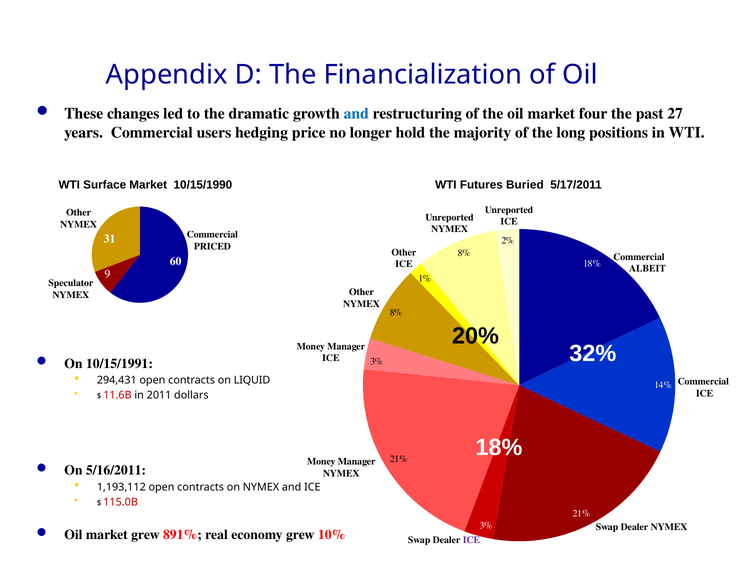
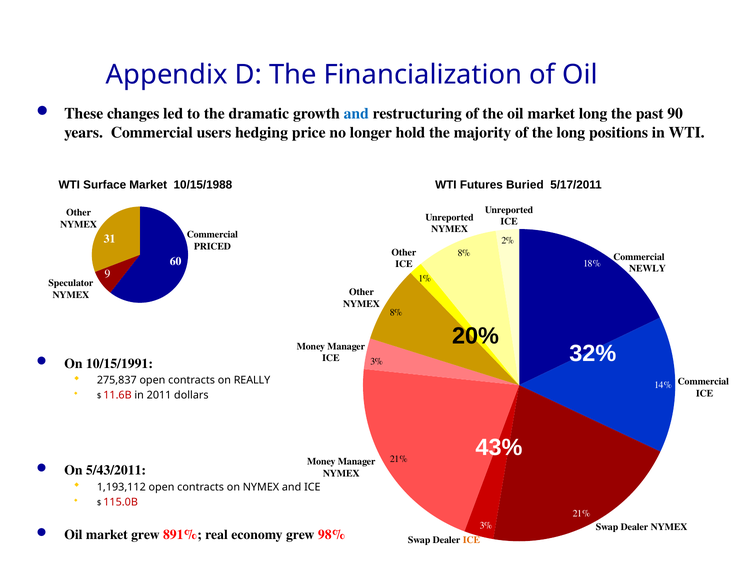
market four: four -> long
27: 27 -> 90
10/15/1990: 10/15/1990 -> 10/15/1988
ALBEIT: ALBEIT -> NEWLY
294,431: 294,431 -> 275,837
LIQUID: LIQUID -> REALLY
18% at (499, 447): 18% -> 43%
5/16/2011: 5/16/2011 -> 5/43/2011
10%: 10% -> 98%
ICE at (471, 540) colour: purple -> orange
